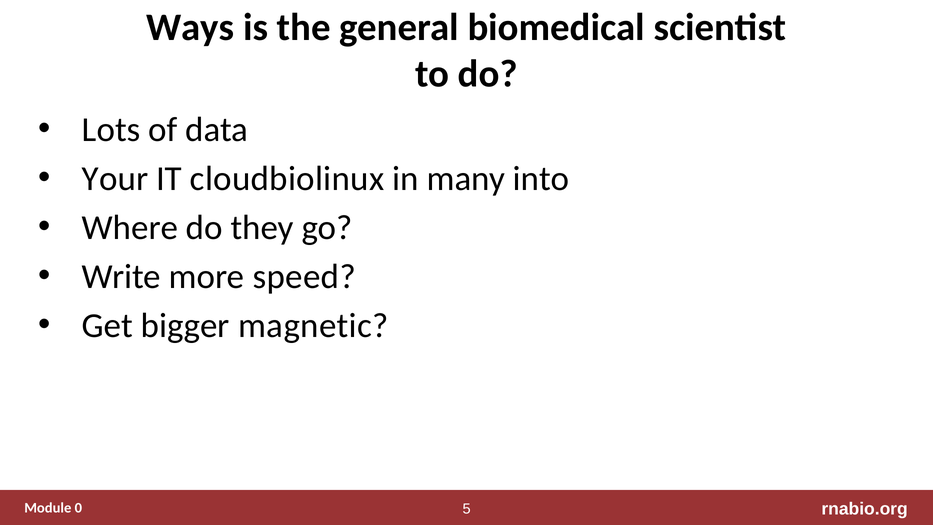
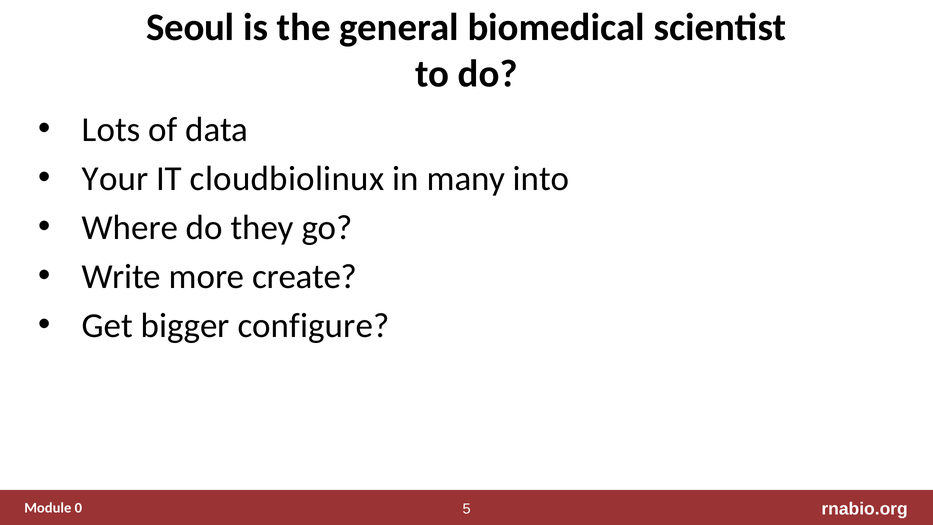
Ways: Ways -> Seoul
speed: speed -> create
magnetic: magnetic -> configure
